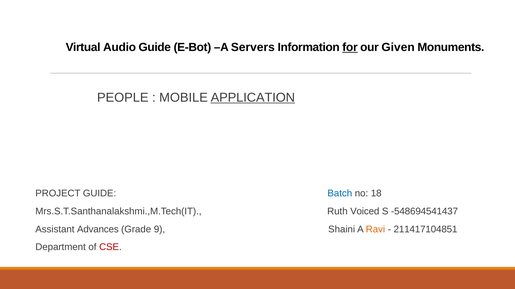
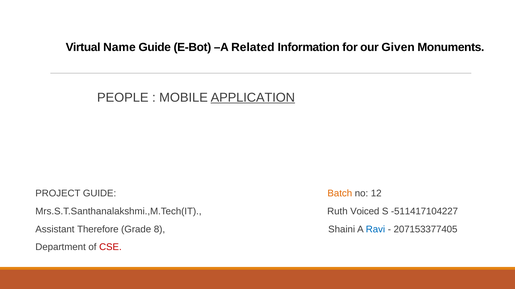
Audio: Audio -> Name
Servers: Servers -> Related
for underline: present -> none
Batch colour: blue -> orange
18: 18 -> 12
-548694541437: -548694541437 -> -511417104227
Advances: Advances -> Therefore
9: 9 -> 8
Ravi colour: orange -> blue
211417104851: 211417104851 -> 207153377405
